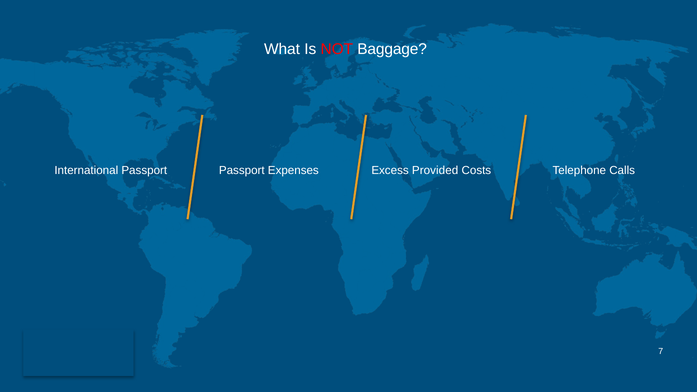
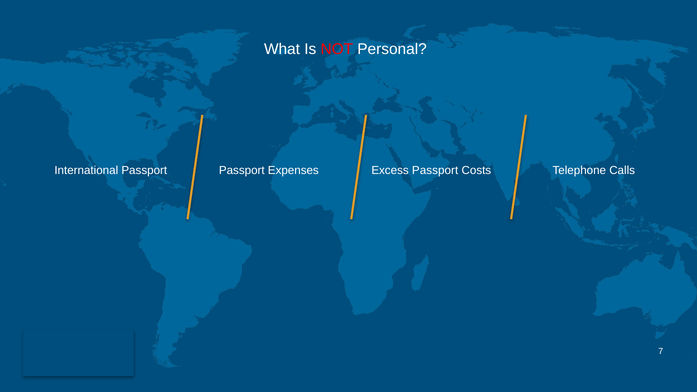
Baggage: Baggage -> Personal
Excess Provided: Provided -> Passport
